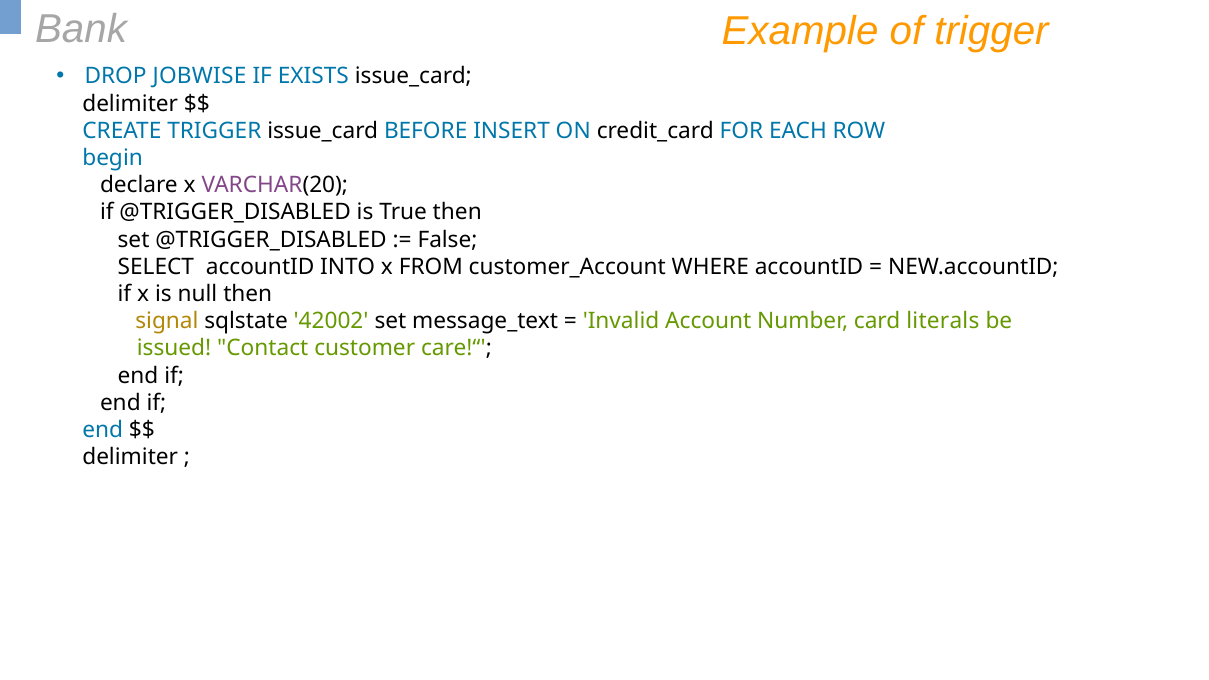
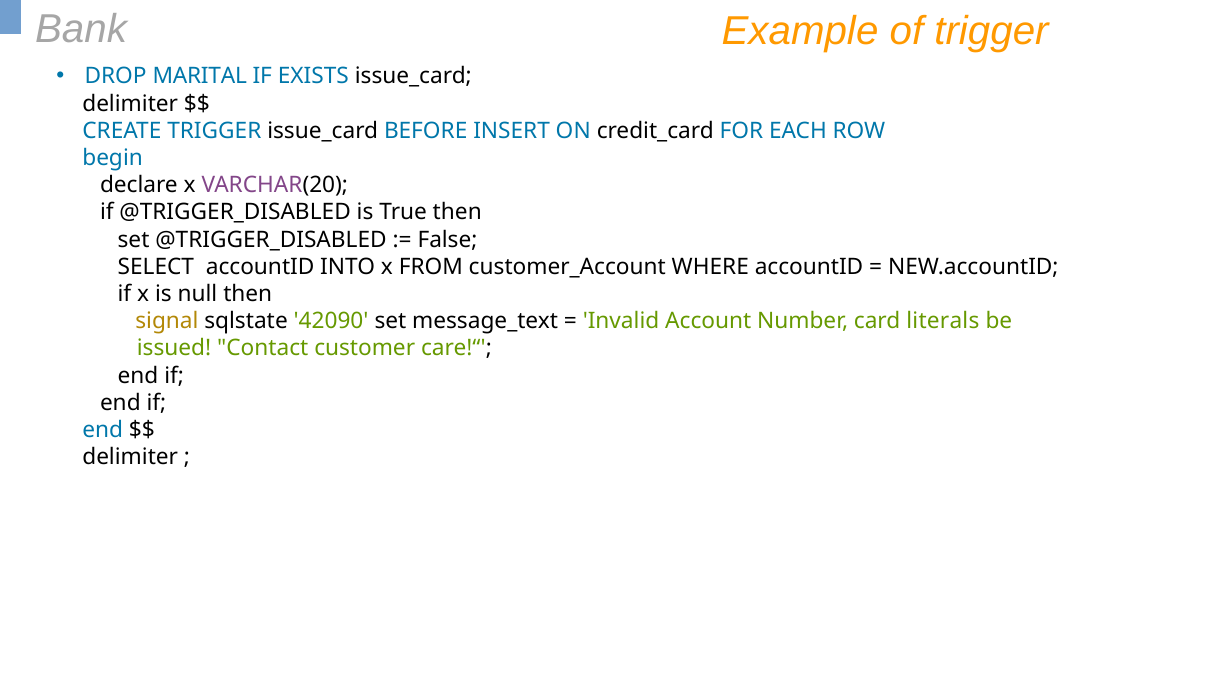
JOBWISE: JOBWISE -> MARITAL
42002: 42002 -> 42090
